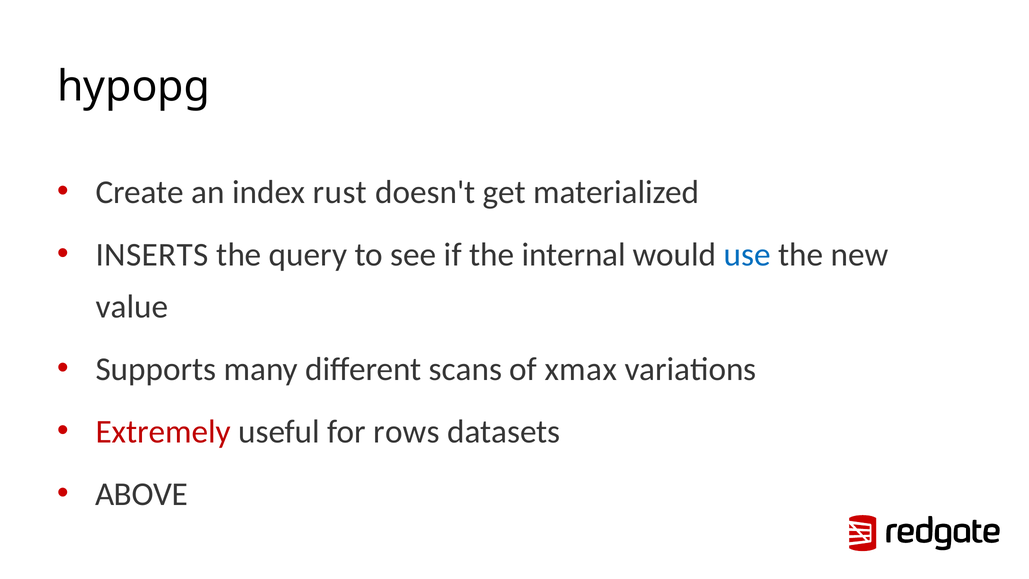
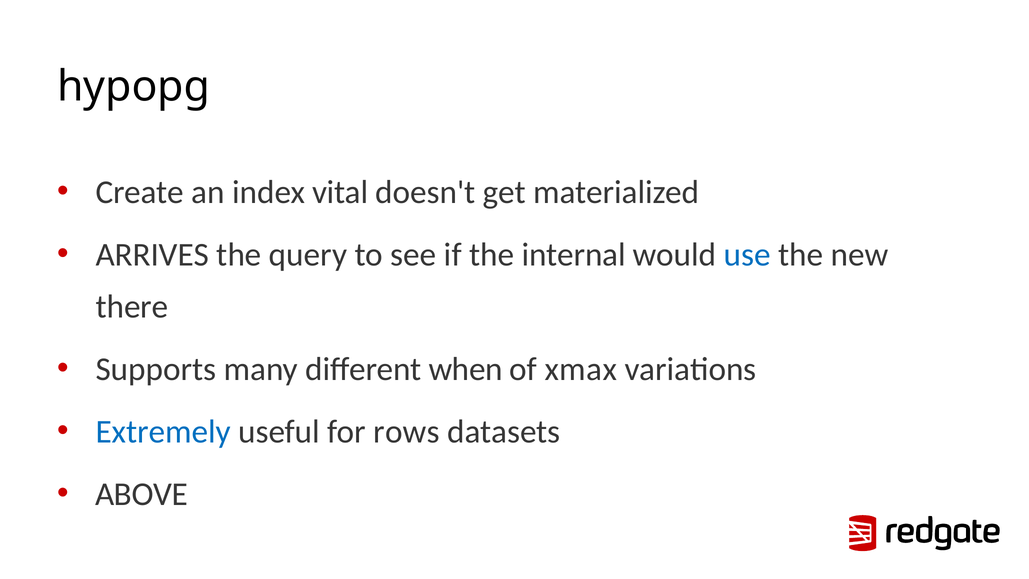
rust: rust -> vital
INSERTS: INSERTS -> ARRIVES
value: value -> there
scans: scans -> when
Extremely colour: red -> blue
